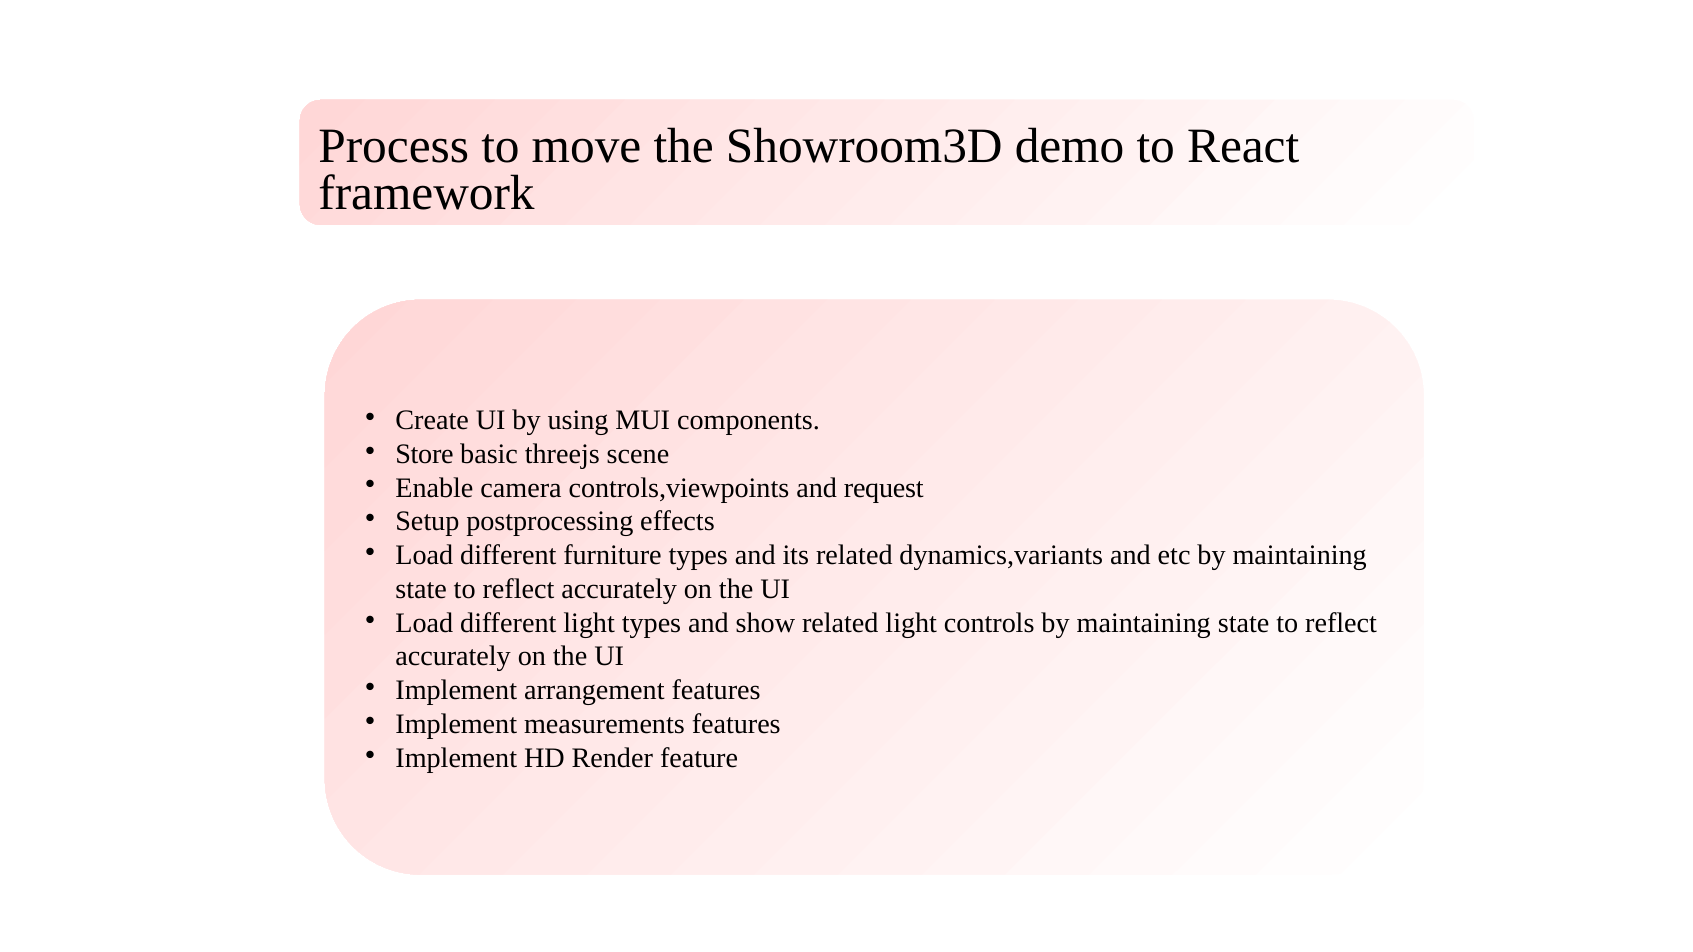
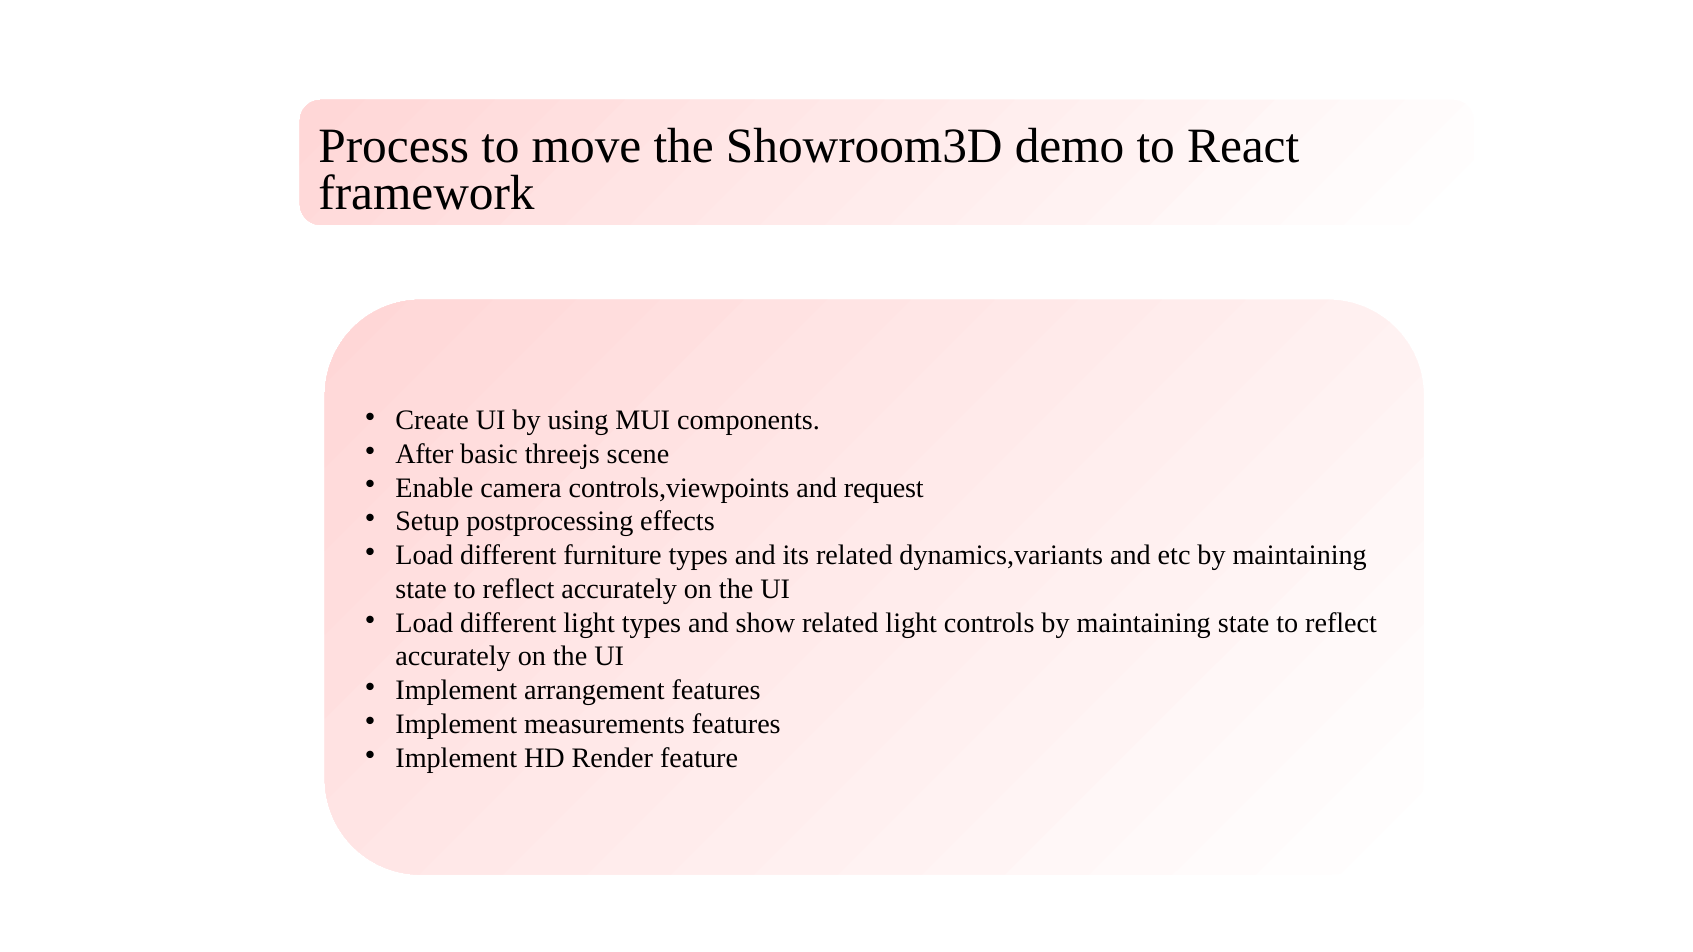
Store: Store -> After
